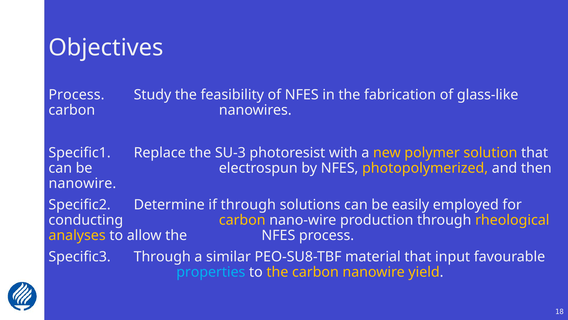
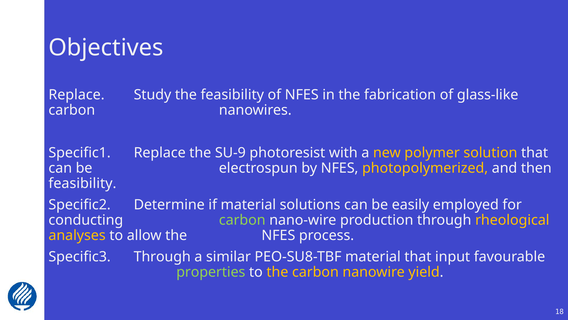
Process at (76, 95): Process -> Replace
SU-3: SU-3 -> SU-9
nanowire at (82, 183): nanowire -> feasibility
if through: through -> material
carbon at (242, 220) colour: yellow -> light green
properties colour: light blue -> light green
